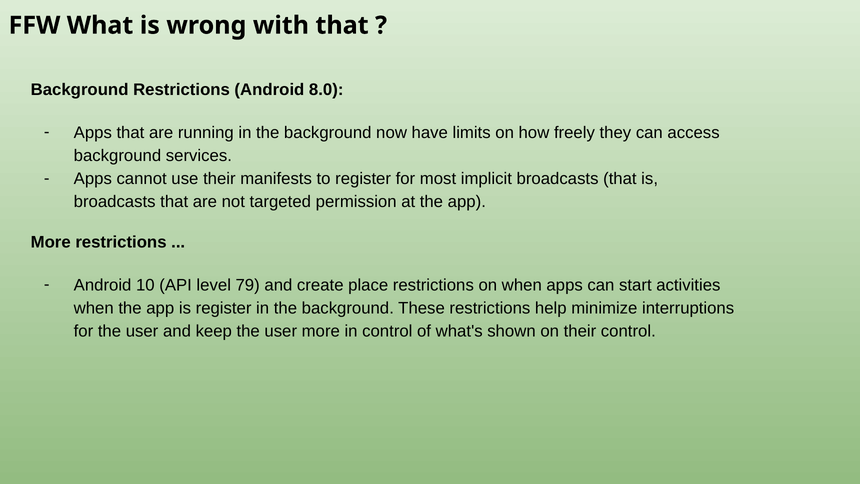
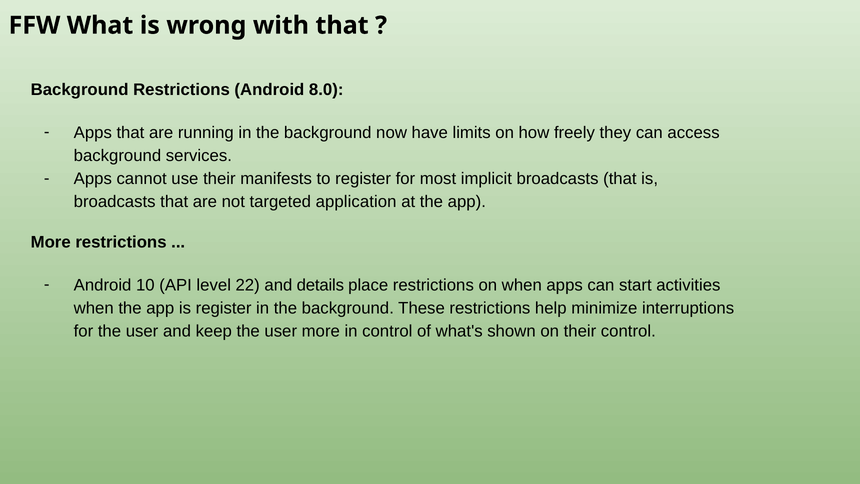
permission: permission -> application
79: 79 -> 22
create: create -> details
